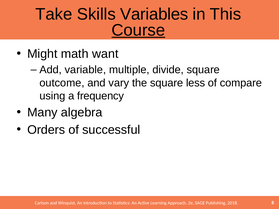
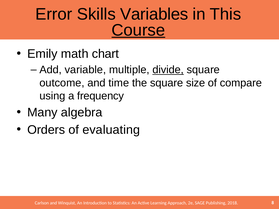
Take: Take -> Error
Might: Might -> Emily
want: want -> chart
divide underline: none -> present
vary: vary -> time
less: less -> size
successful: successful -> evaluating
